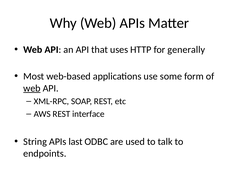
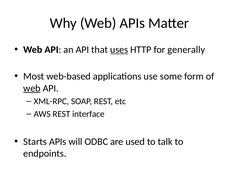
uses underline: none -> present
String: String -> Starts
last: last -> will
